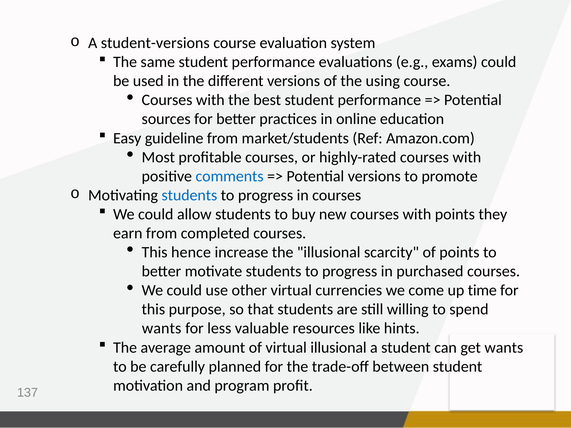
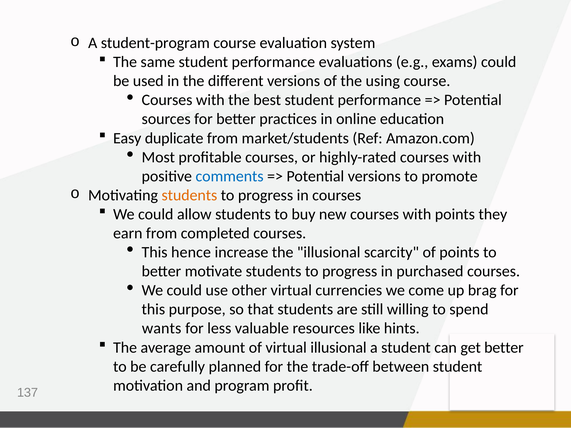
student-versions: student-versions -> student-program
guideline: guideline -> duplicate
students at (189, 195) colour: blue -> orange
time: time -> brag
get wants: wants -> better
